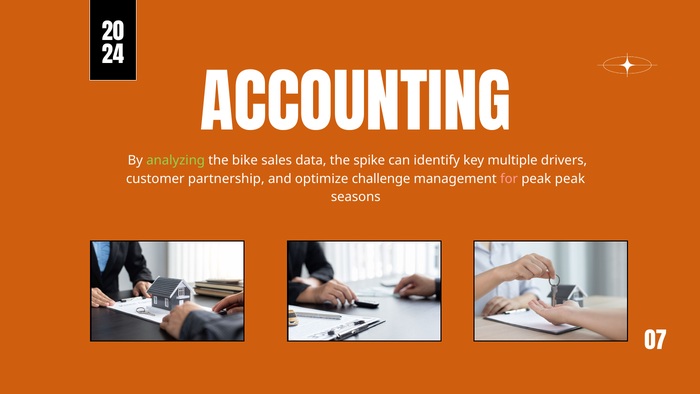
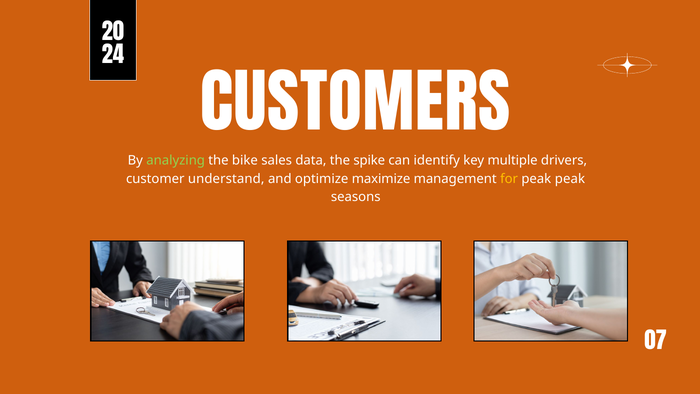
ACCOUNTING: ACCOUNTING -> CUSTOMERS
partnership: partnership -> understand
challenge: challenge -> maximize
for colour: pink -> yellow
